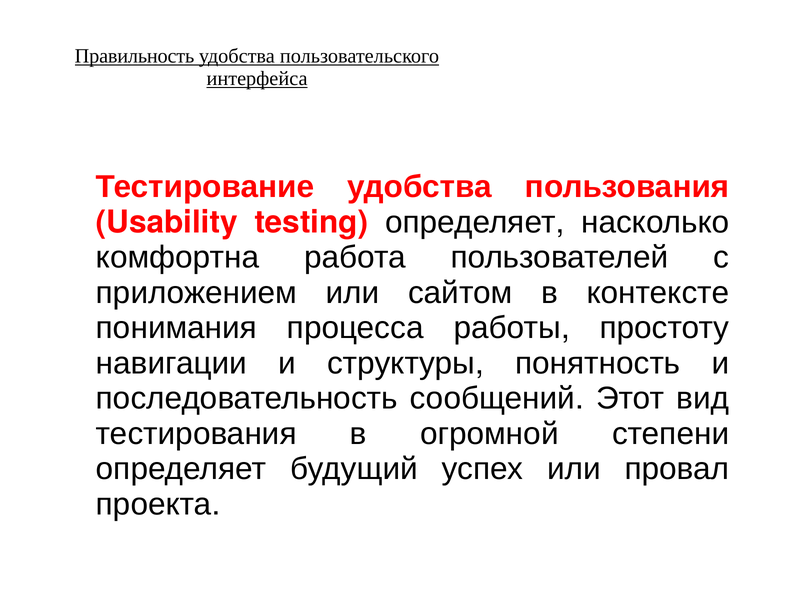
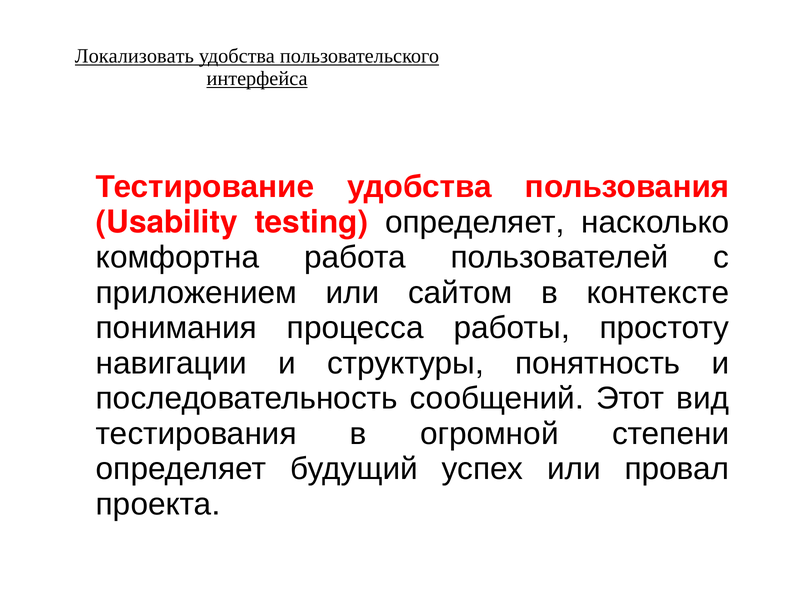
Правильность: Правильность -> Локализовать
